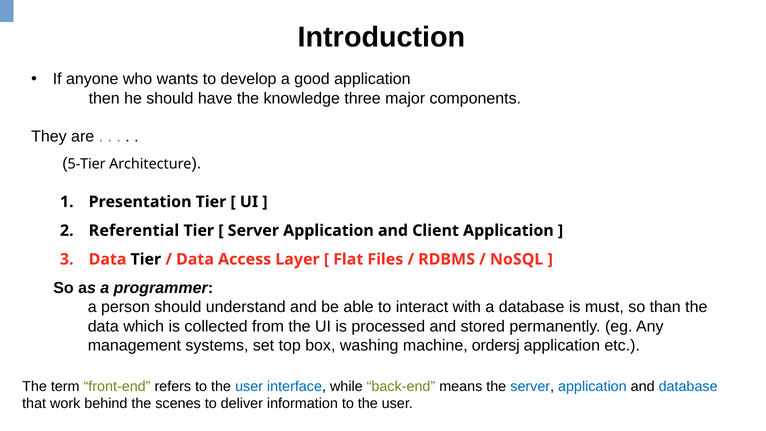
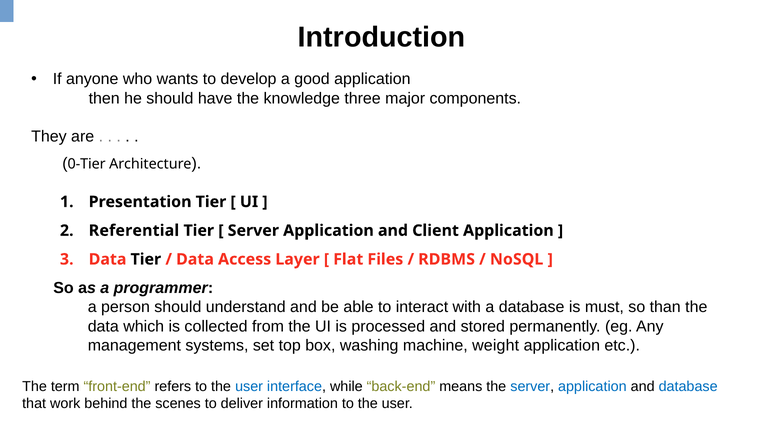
5-Tier: 5-Tier -> 0-Tier
ordersj: ordersj -> weight
